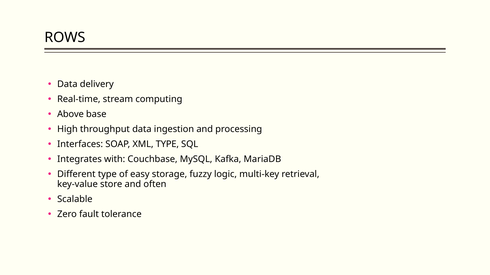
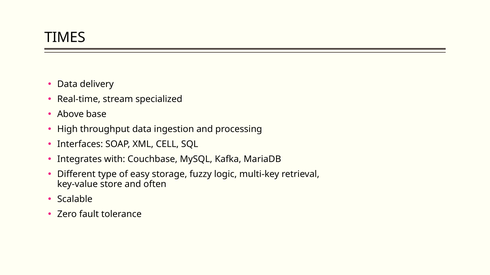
ROWS: ROWS -> TIMES
computing: computing -> specialized
XML TYPE: TYPE -> CELL
